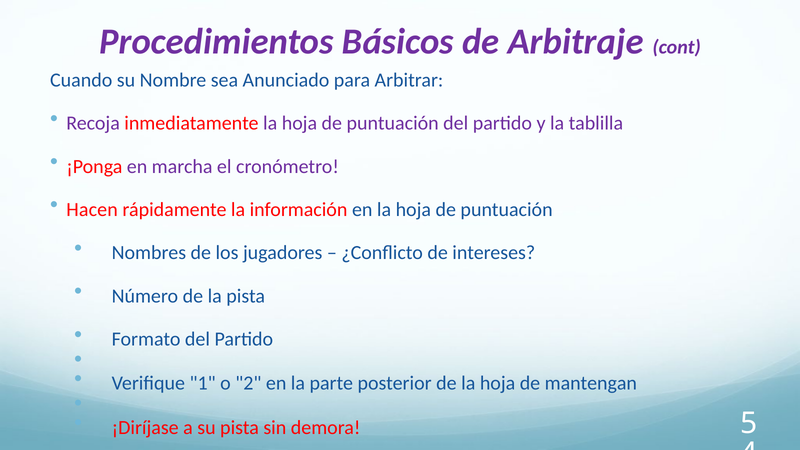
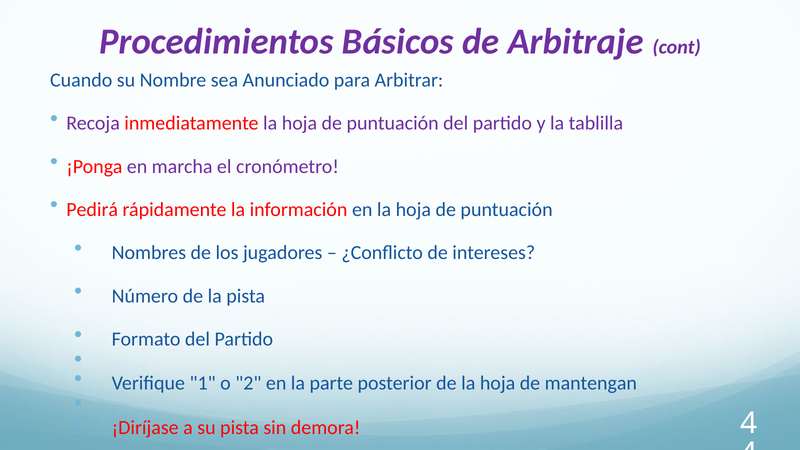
Hacen: Hacen -> Pedirá
demora 5: 5 -> 4
